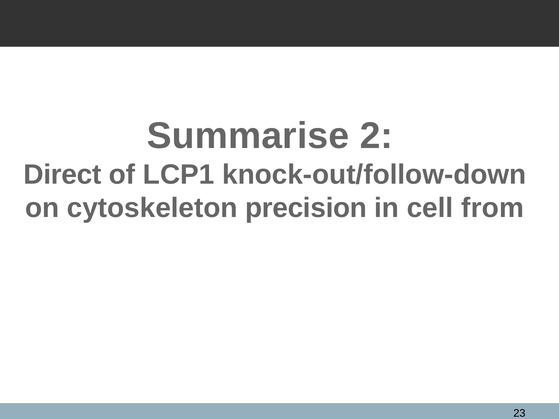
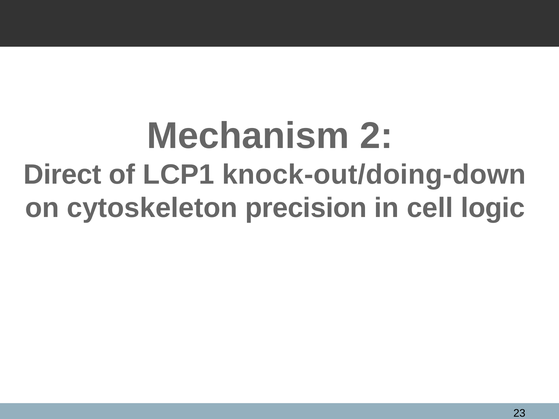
Summarise: Summarise -> Mechanism
knock-out/follow-down: knock-out/follow-down -> knock-out/doing-down
from: from -> logic
